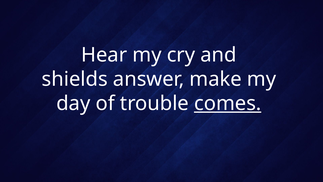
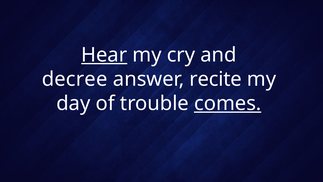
Hear underline: none -> present
shields: shields -> decree
make: make -> recite
